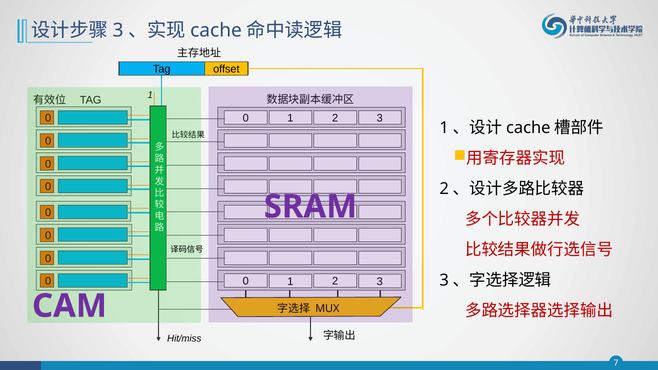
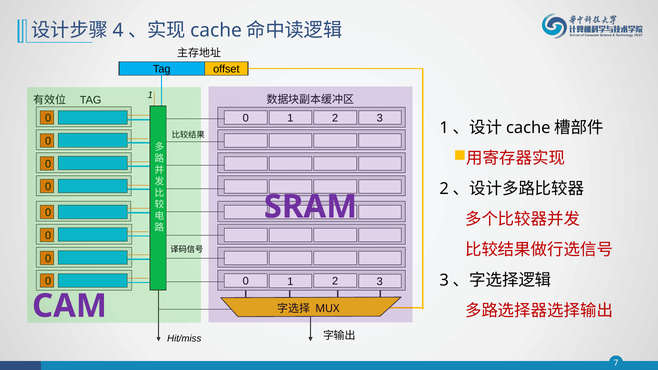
3 at (118, 30): 3 -> 4
